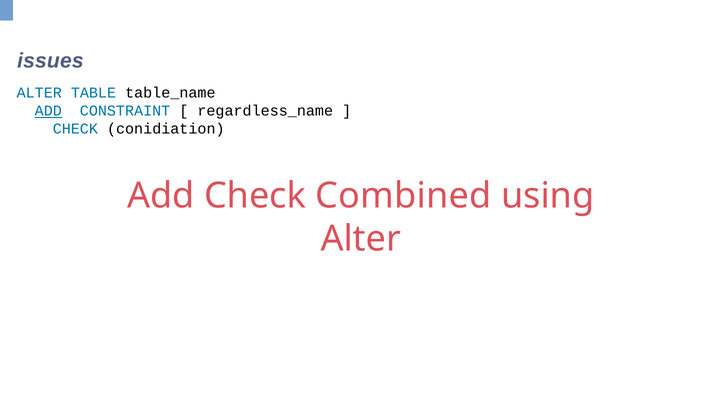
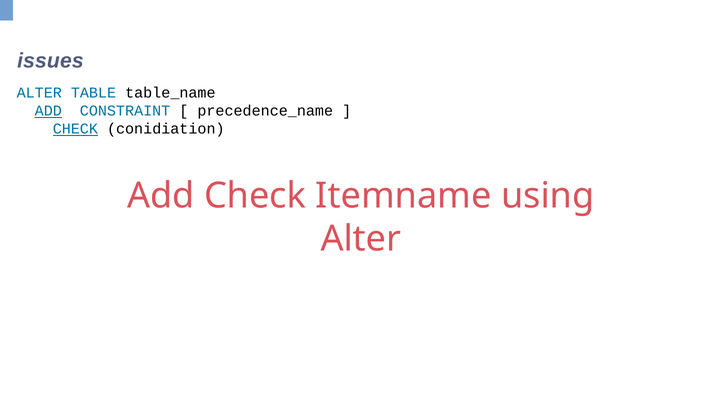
regardless_name: regardless_name -> precedence_name
CHECK at (75, 129) underline: none -> present
Combined: Combined -> Itemname
